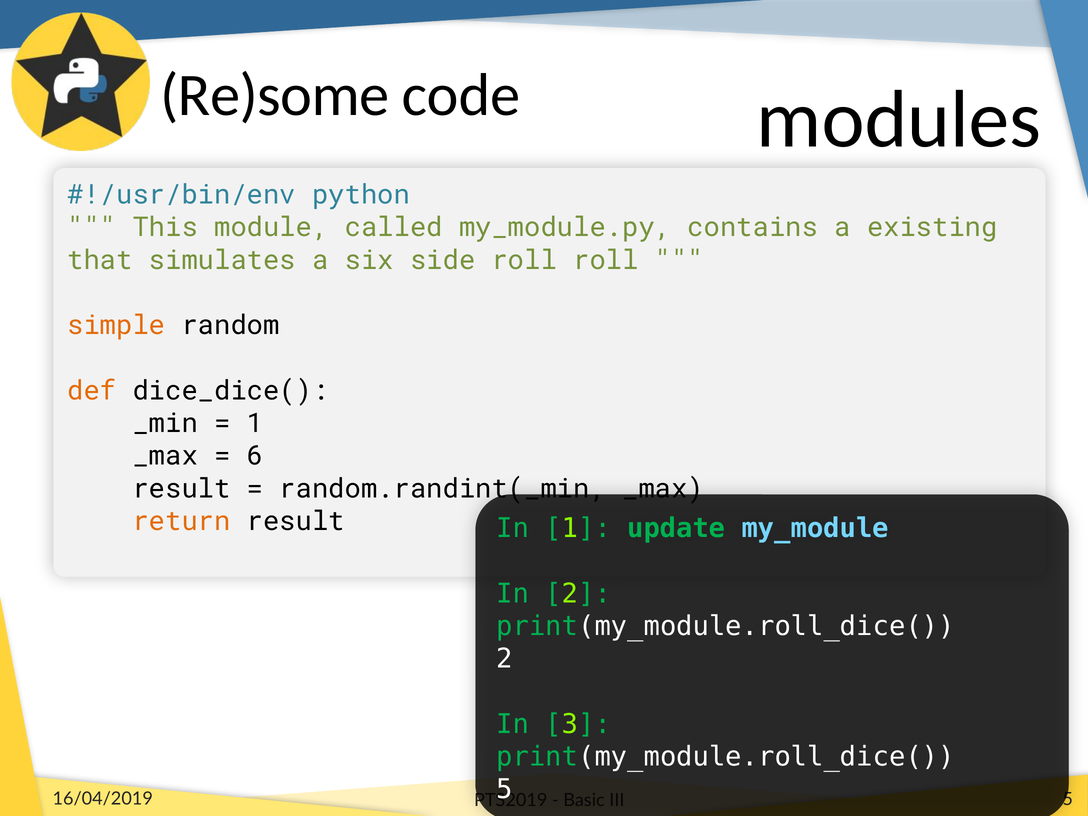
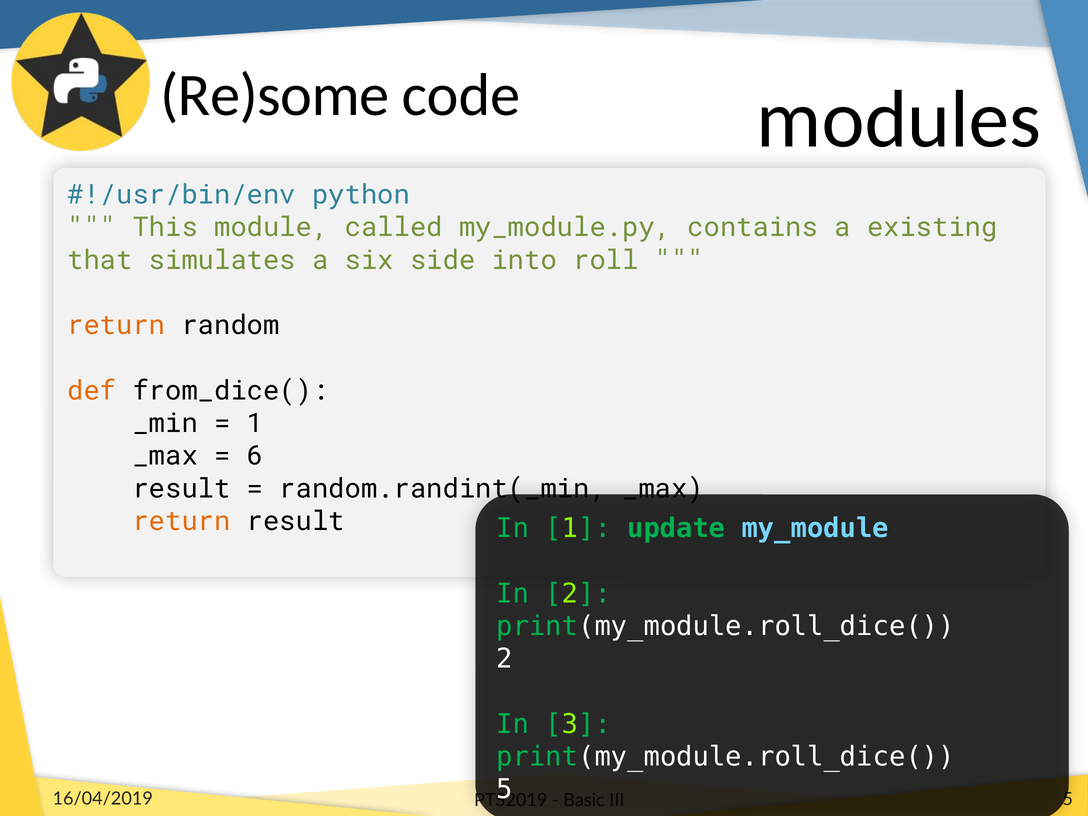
side roll: roll -> into
simple at (116, 325): simple -> return
dice_dice(: dice_dice( -> from_dice(
